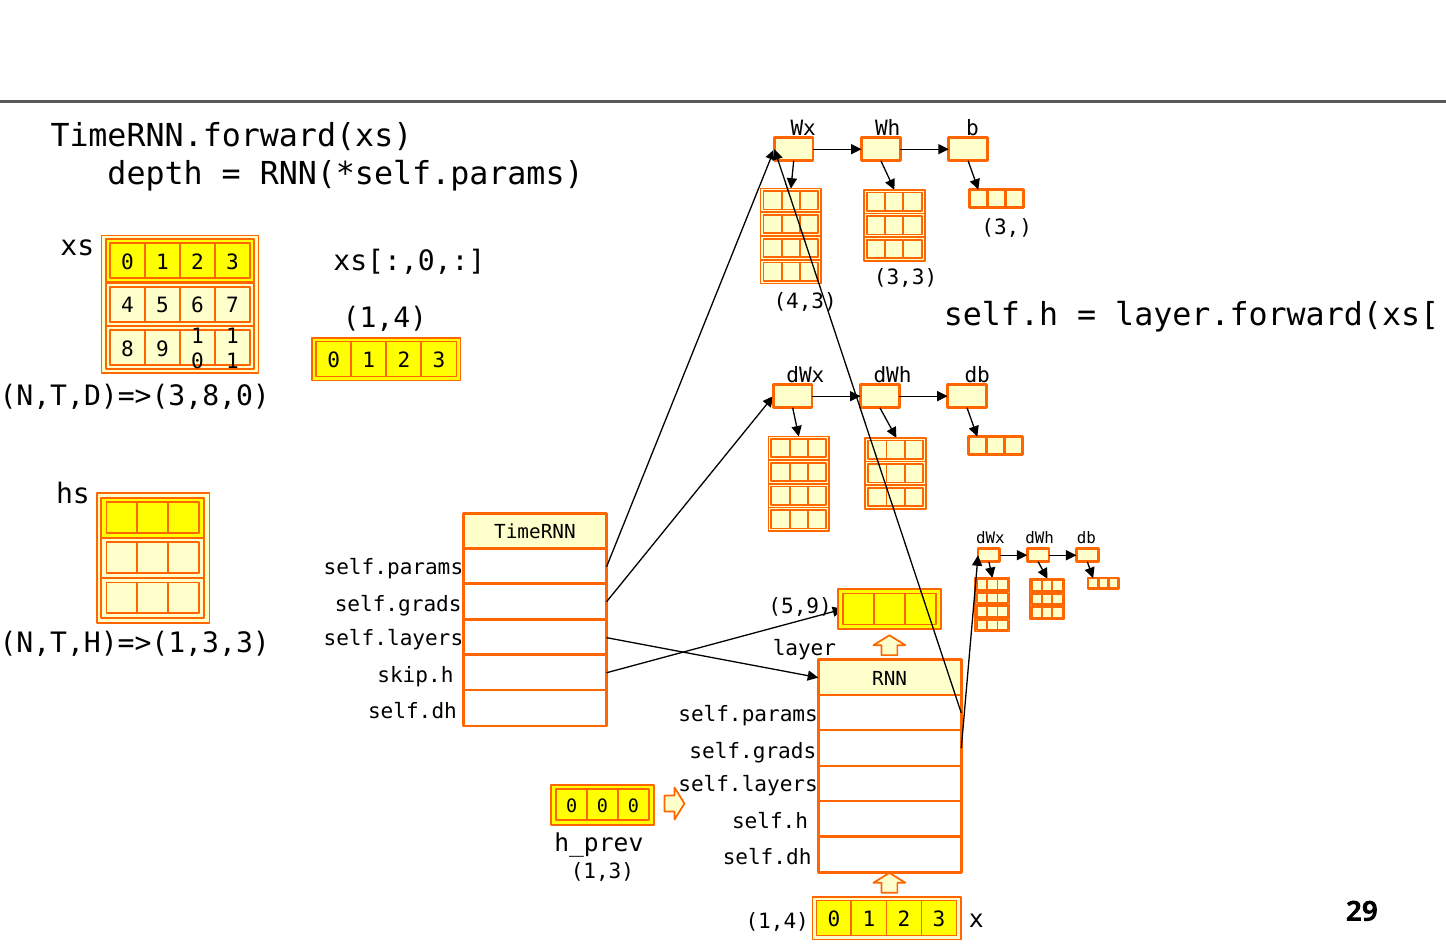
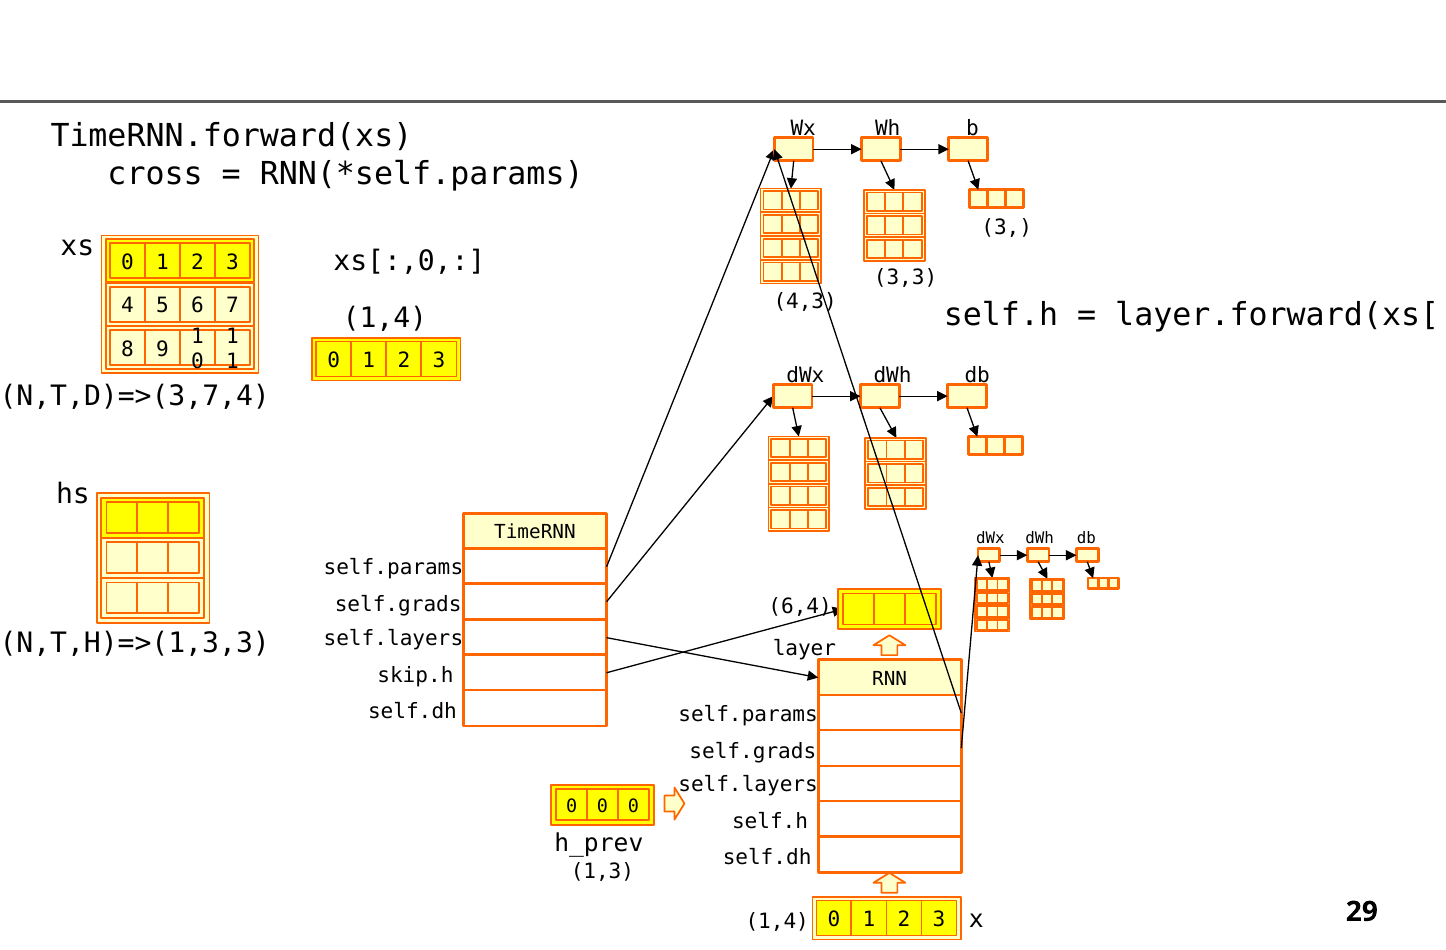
depth: depth -> cross
N,T,D)=>(3,8,0: N,T,D)=>(3,8,0 -> N,T,D)=>(3,7,4
5,9: 5,9 -> 6,4
